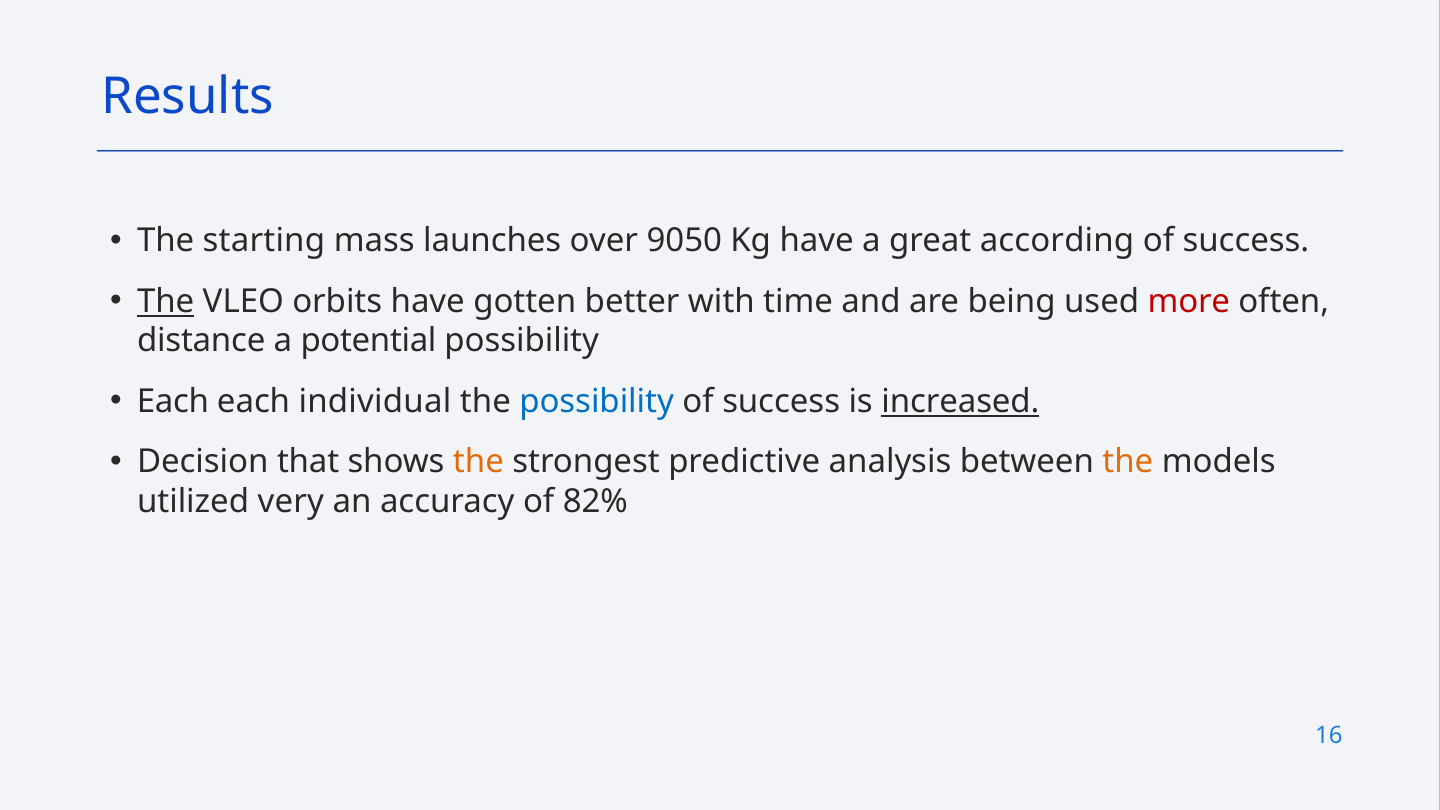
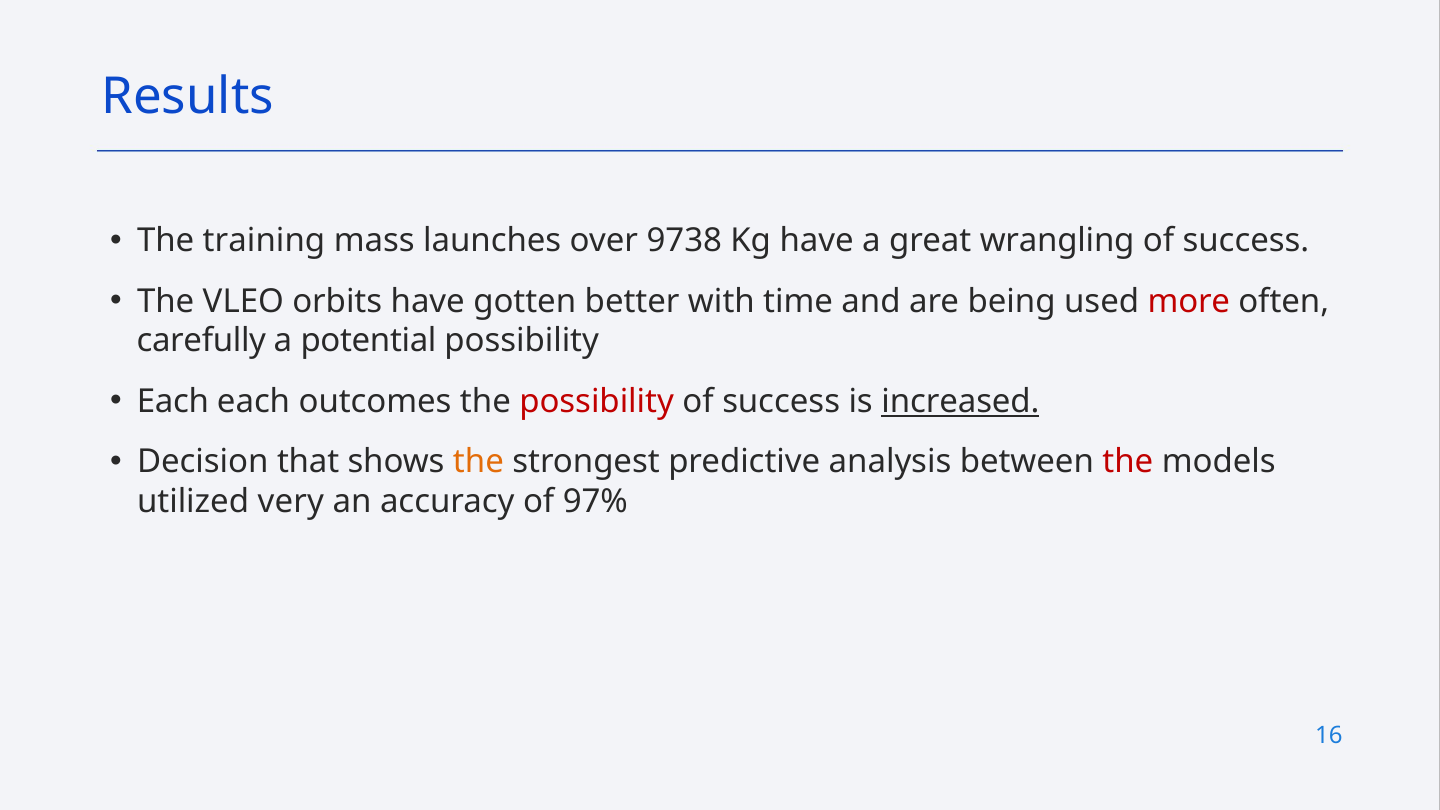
starting: starting -> training
9050: 9050 -> 9738
according: according -> wrangling
The at (166, 301) underline: present -> none
distance: distance -> carefully
individual: individual -> outcomes
possibility at (597, 402) colour: blue -> red
the at (1128, 462) colour: orange -> red
82%: 82% -> 97%
